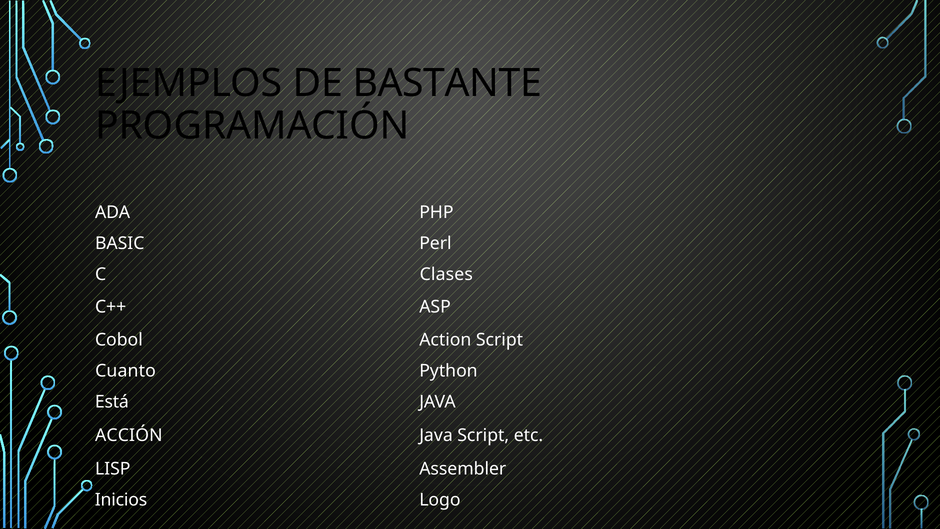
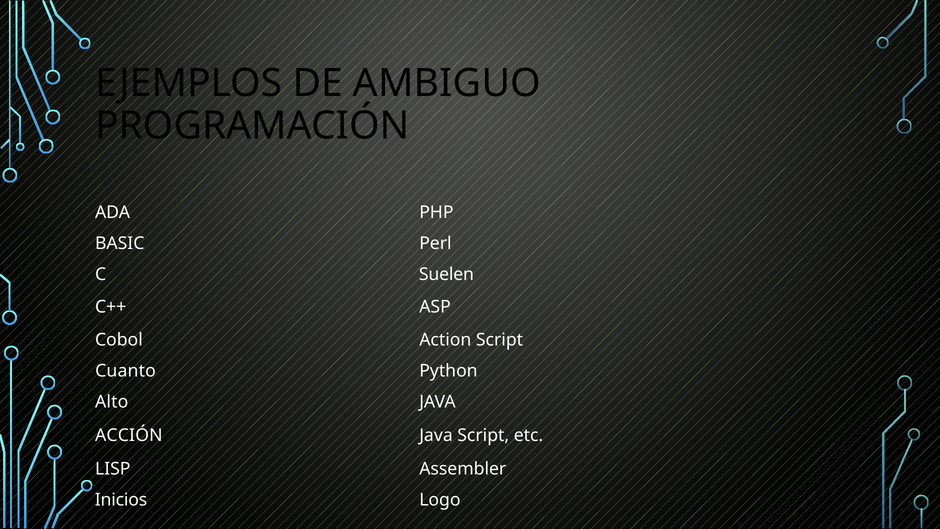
BASTANTE: BASTANTE -> AMBIGUO
Clases: Clases -> Suelen
Está: Está -> Alto
